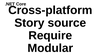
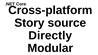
Require: Require -> Directly
